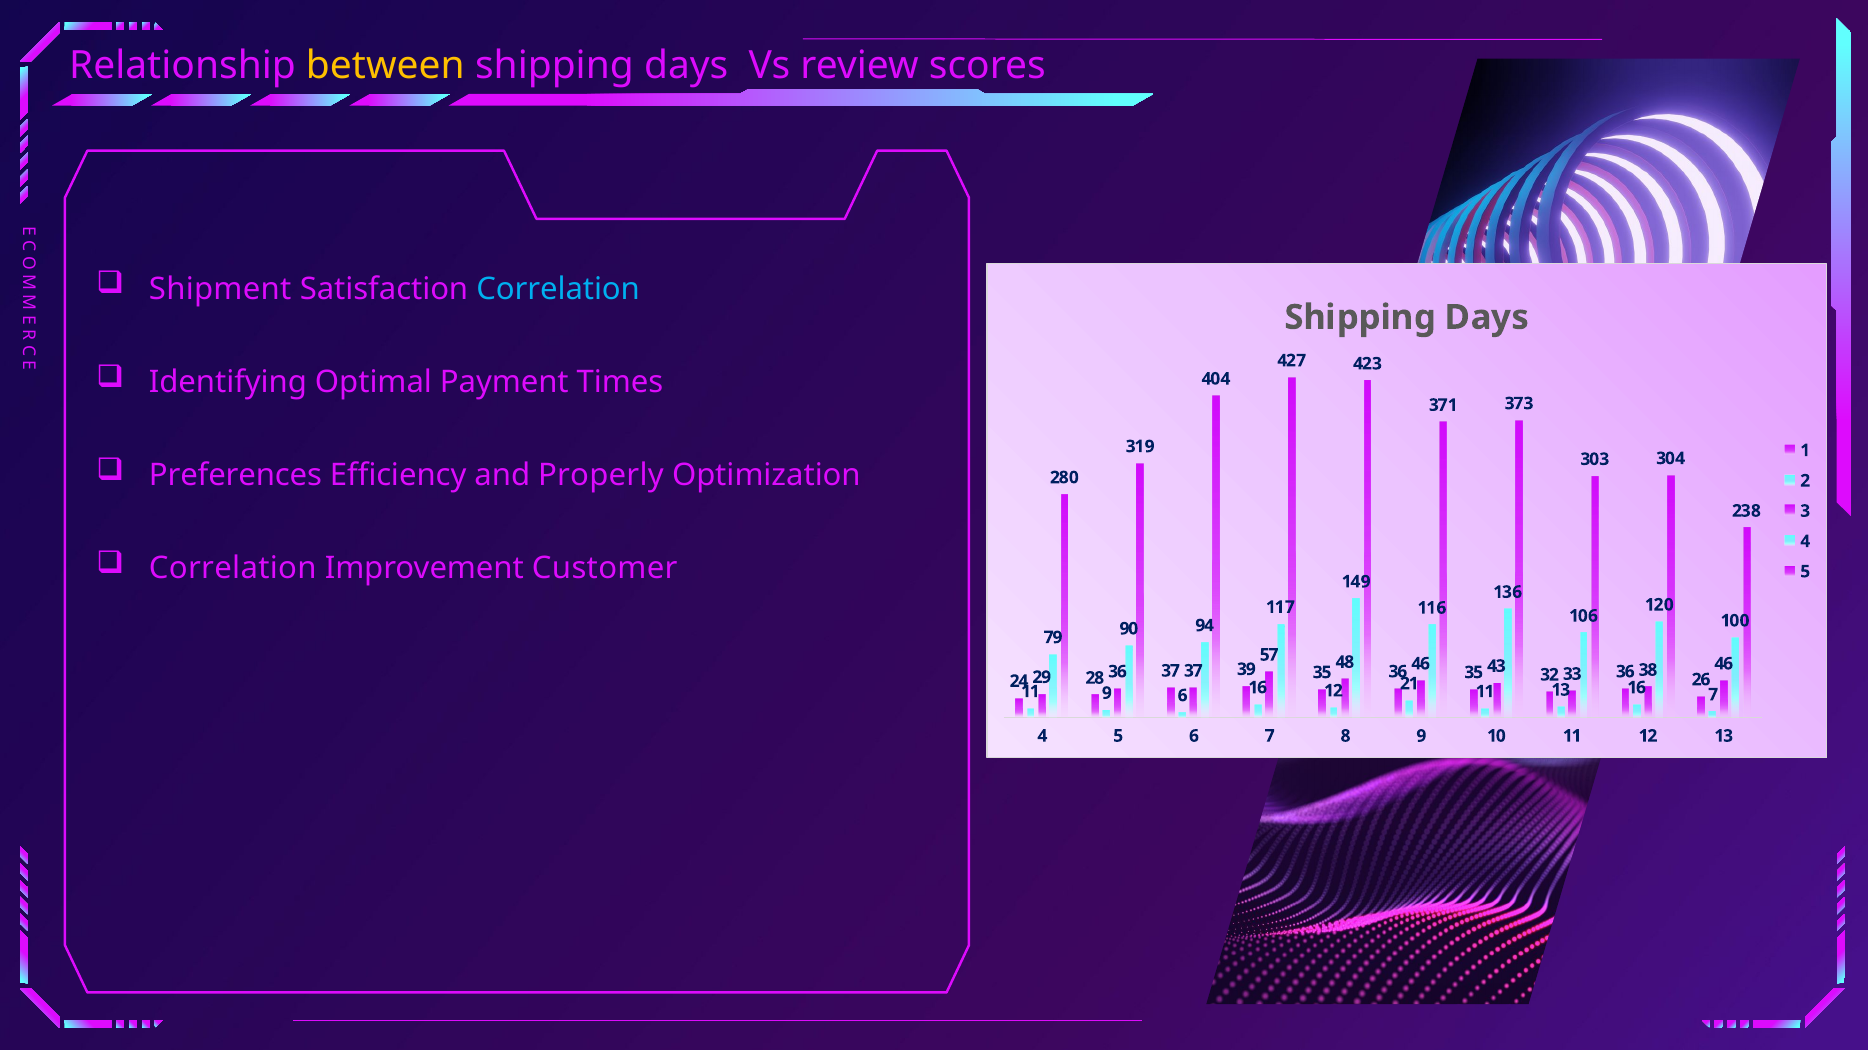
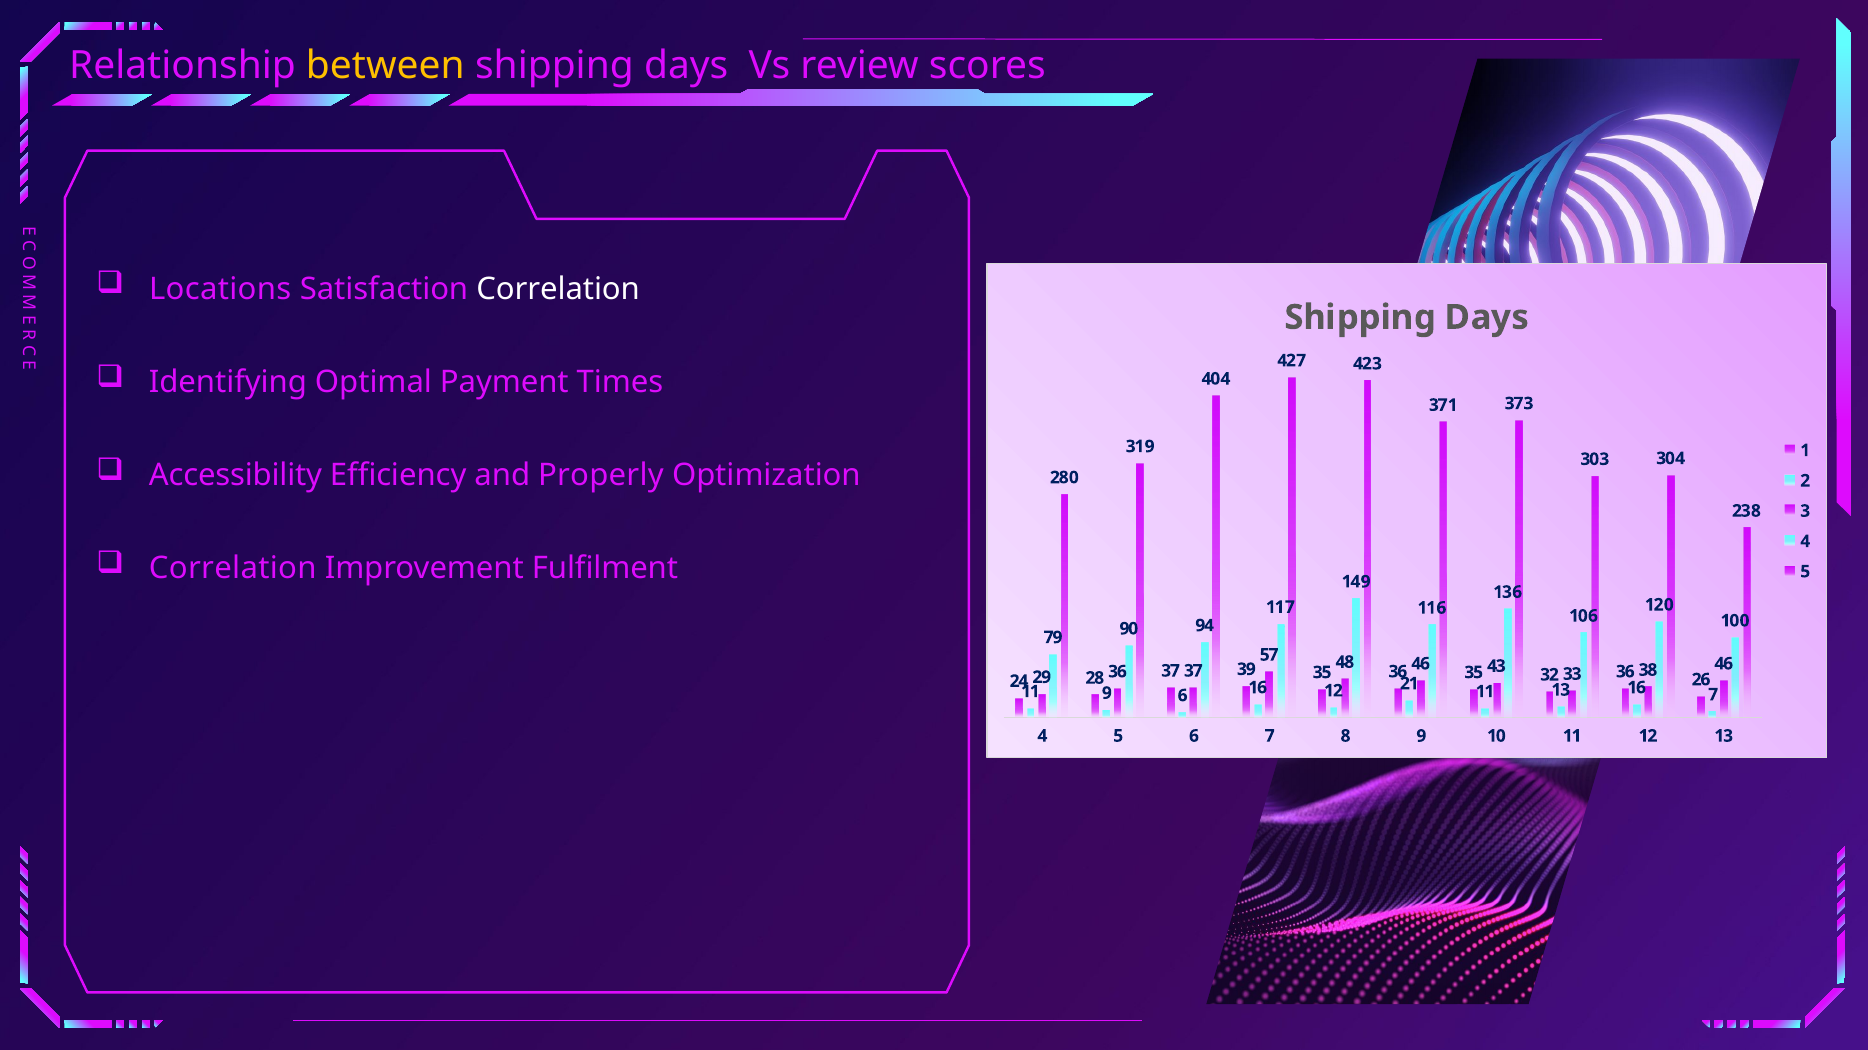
Shipment: Shipment -> Locations
Correlation at (558, 289) colour: light blue -> white
Preferences: Preferences -> Accessibility
Customer: Customer -> Fulfilment
